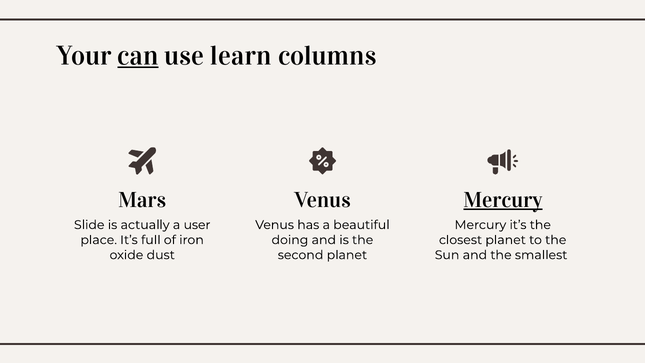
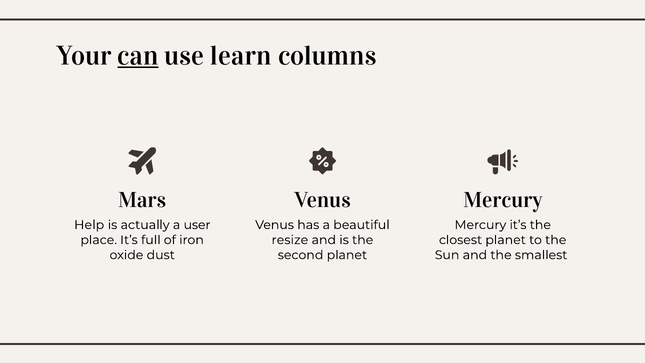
Mercury at (503, 200) underline: present -> none
Slide: Slide -> Help
doing: doing -> resize
